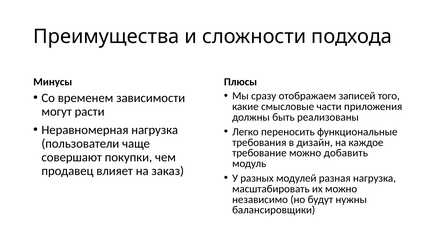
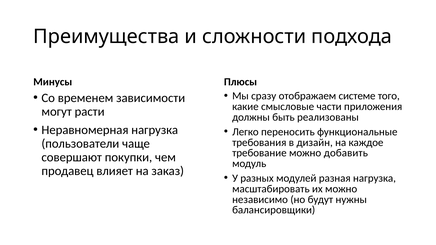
записей: записей -> системе
